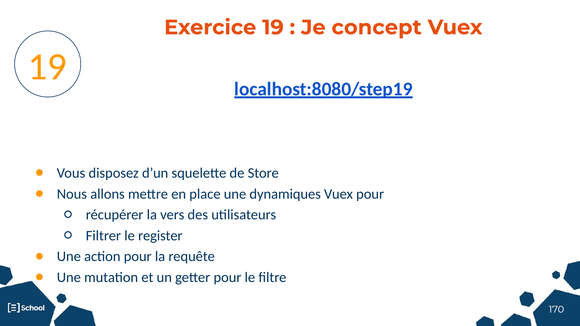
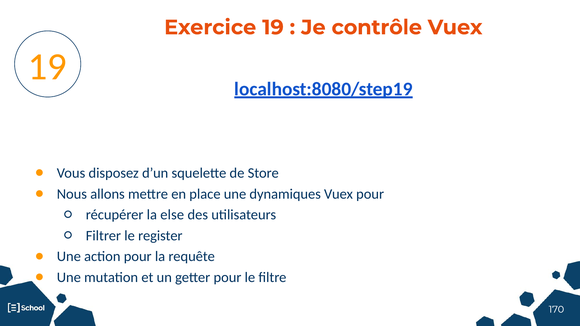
concept: concept -> contrôle
vers: vers -> else
